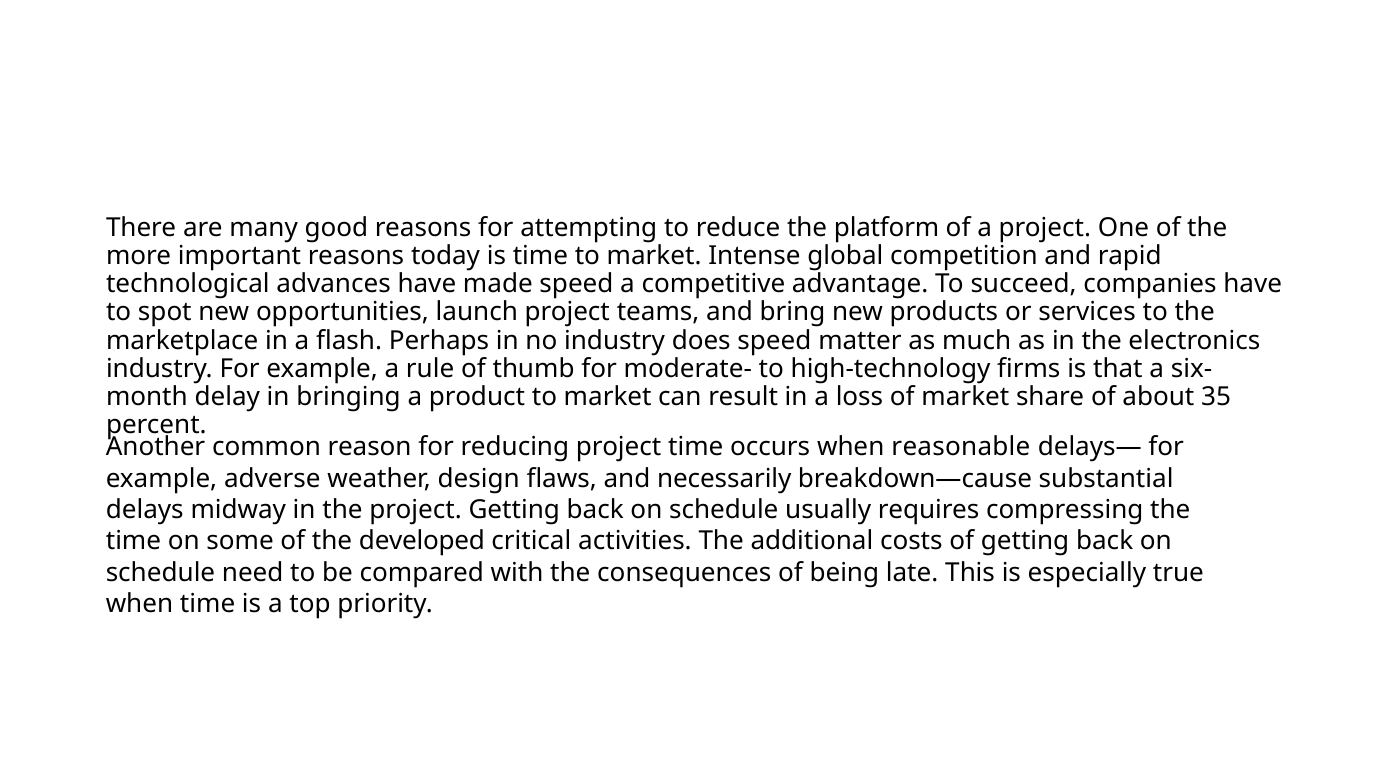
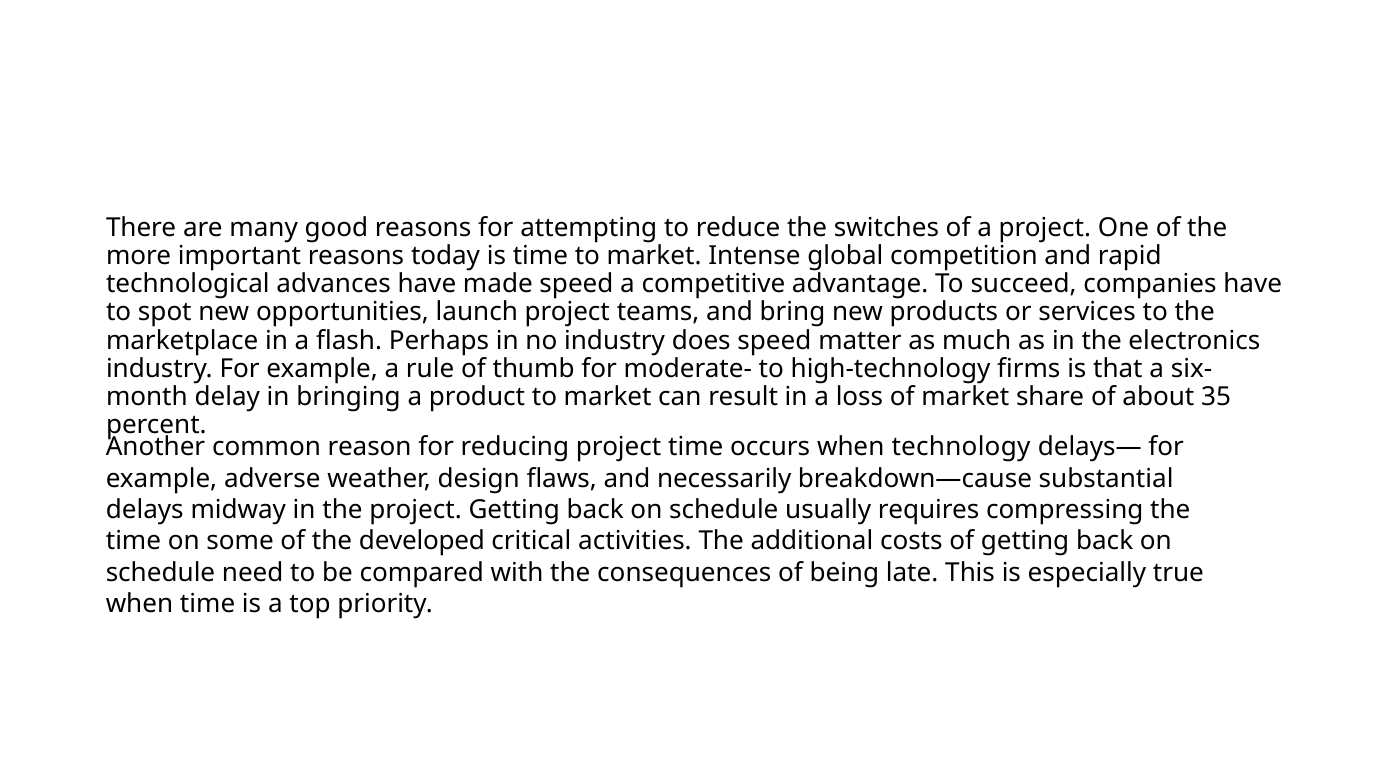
platform: platform -> switches
reasonable: reasonable -> technology
